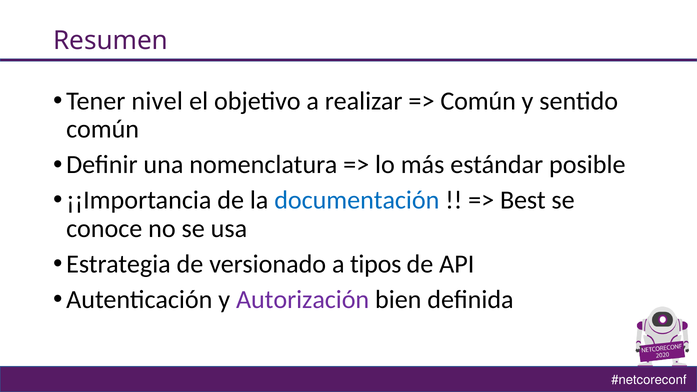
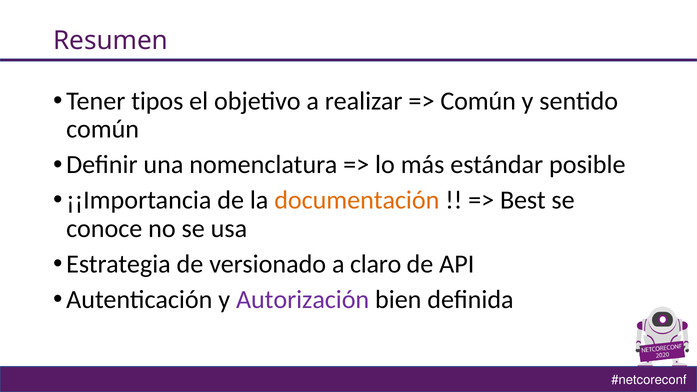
nivel: nivel -> tipos
documentación colour: blue -> orange
tipos: tipos -> claro
